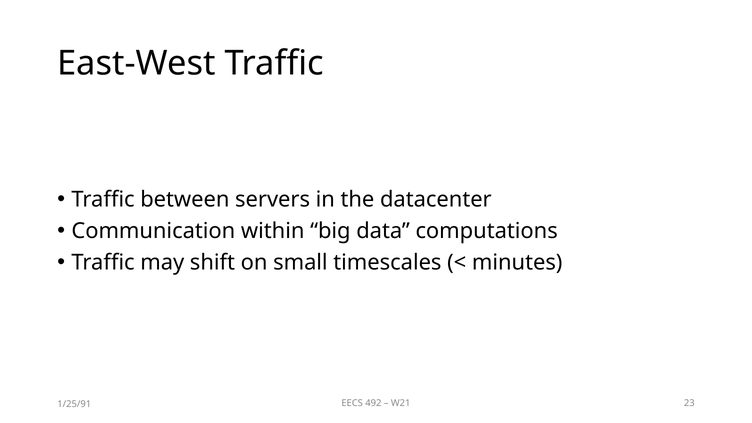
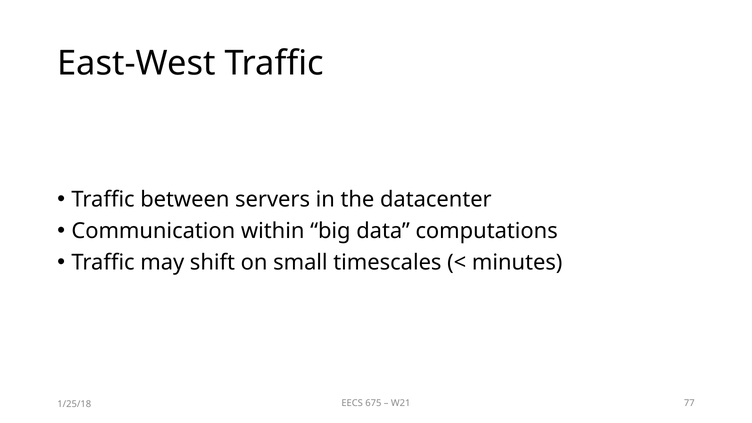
492: 492 -> 675
23: 23 -> 77
1/25/91: 1/25/91 -> 1/25/18
